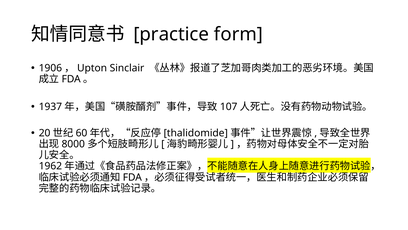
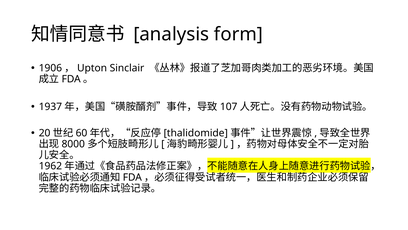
practice: practice -> analysis
